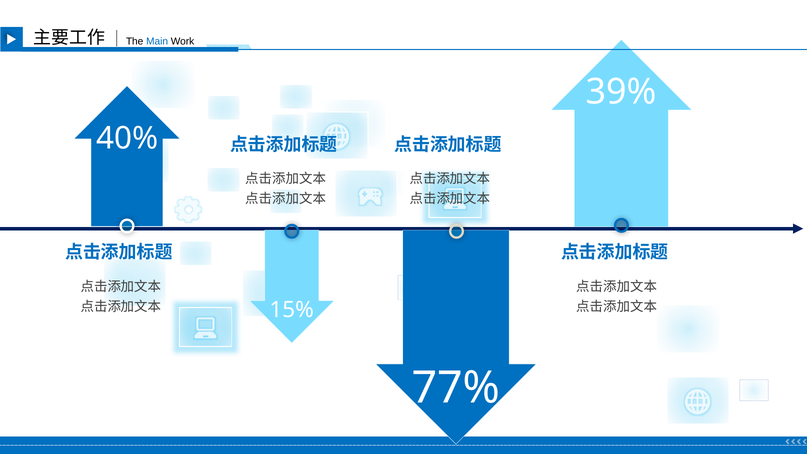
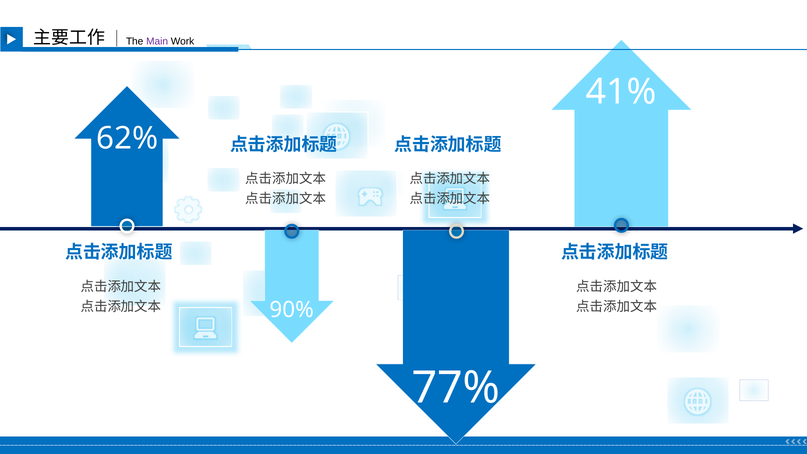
Main colour: blue -> purple
39%: 39% -> 41%
40%: 40% -> 62%
15%: 15% -> 90%
